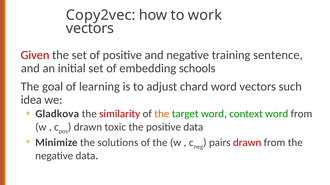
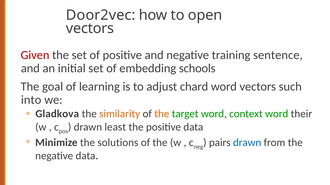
Copy2vec: Copy2vec -> Door2vec
work: work -> open
idea: idea -> into
similarity colour: red -> orange
word from: from -> their
toxic: toxic -> least
drawn at (247, 143) colour: red -> blue
